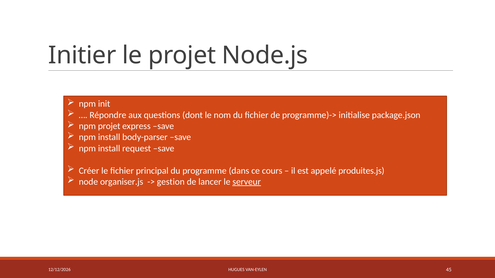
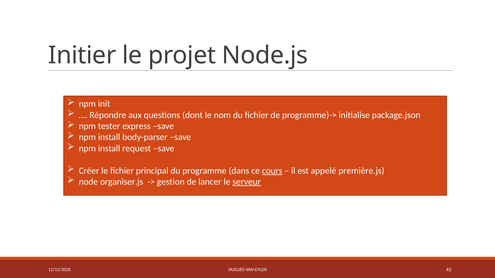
npm projet: projet -> tester
cours underline: none -> present
produites.js: produites.js -> première.js
